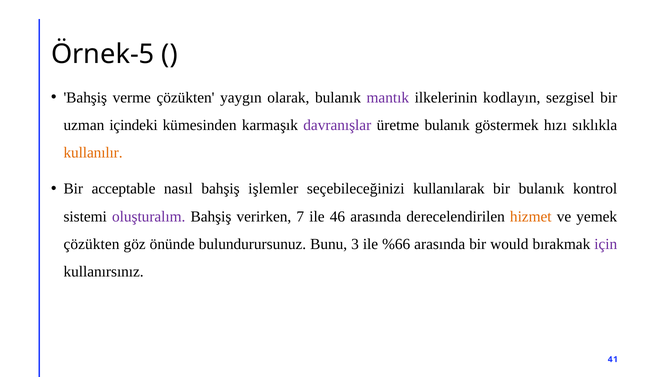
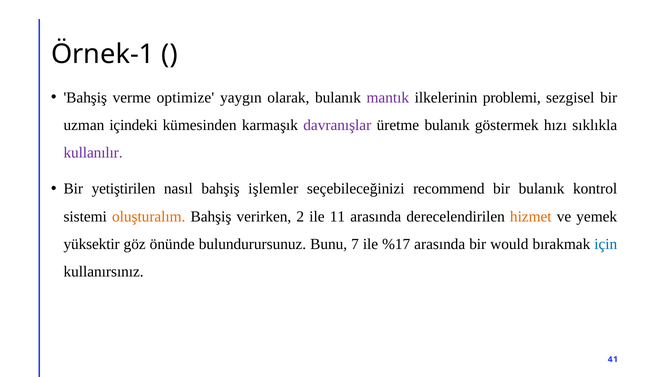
Örnek-5: Örnek-5 -> Örnek-1
verme çözükten: çözükten -> optimize
kodlayın: kodlayın -> problemi
kullanılır colour: orange -> purple
acceptable: acceptable -> yetiştirilen
kullanılarak: kullanılarak -> recommend
oluşturalım colour: purple -> orange
7: 7 -> 2
46: 46 -> 11
çözükten at (92, 244): çözükten -> yüksektir
3: 3 -> 7
%66: %66 -> %17
için colour: purple -> blue
